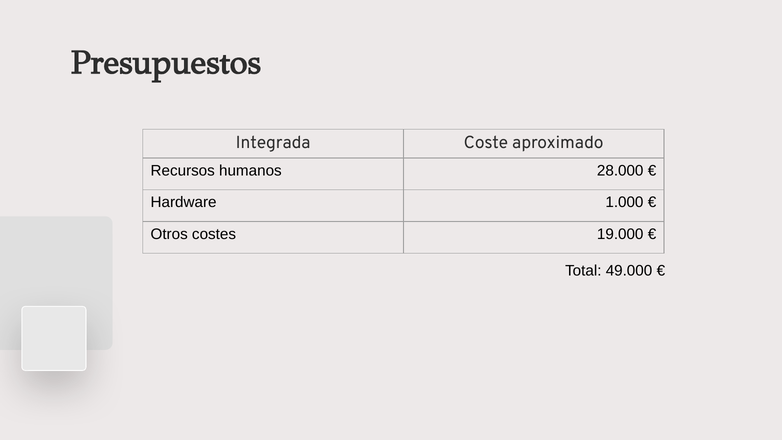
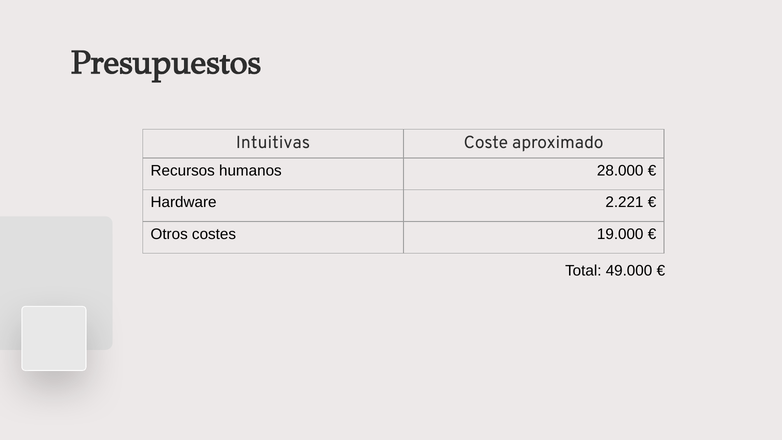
Integrada: Integrada -> Intuitivas
1.000: 1.000 -> 2.221
